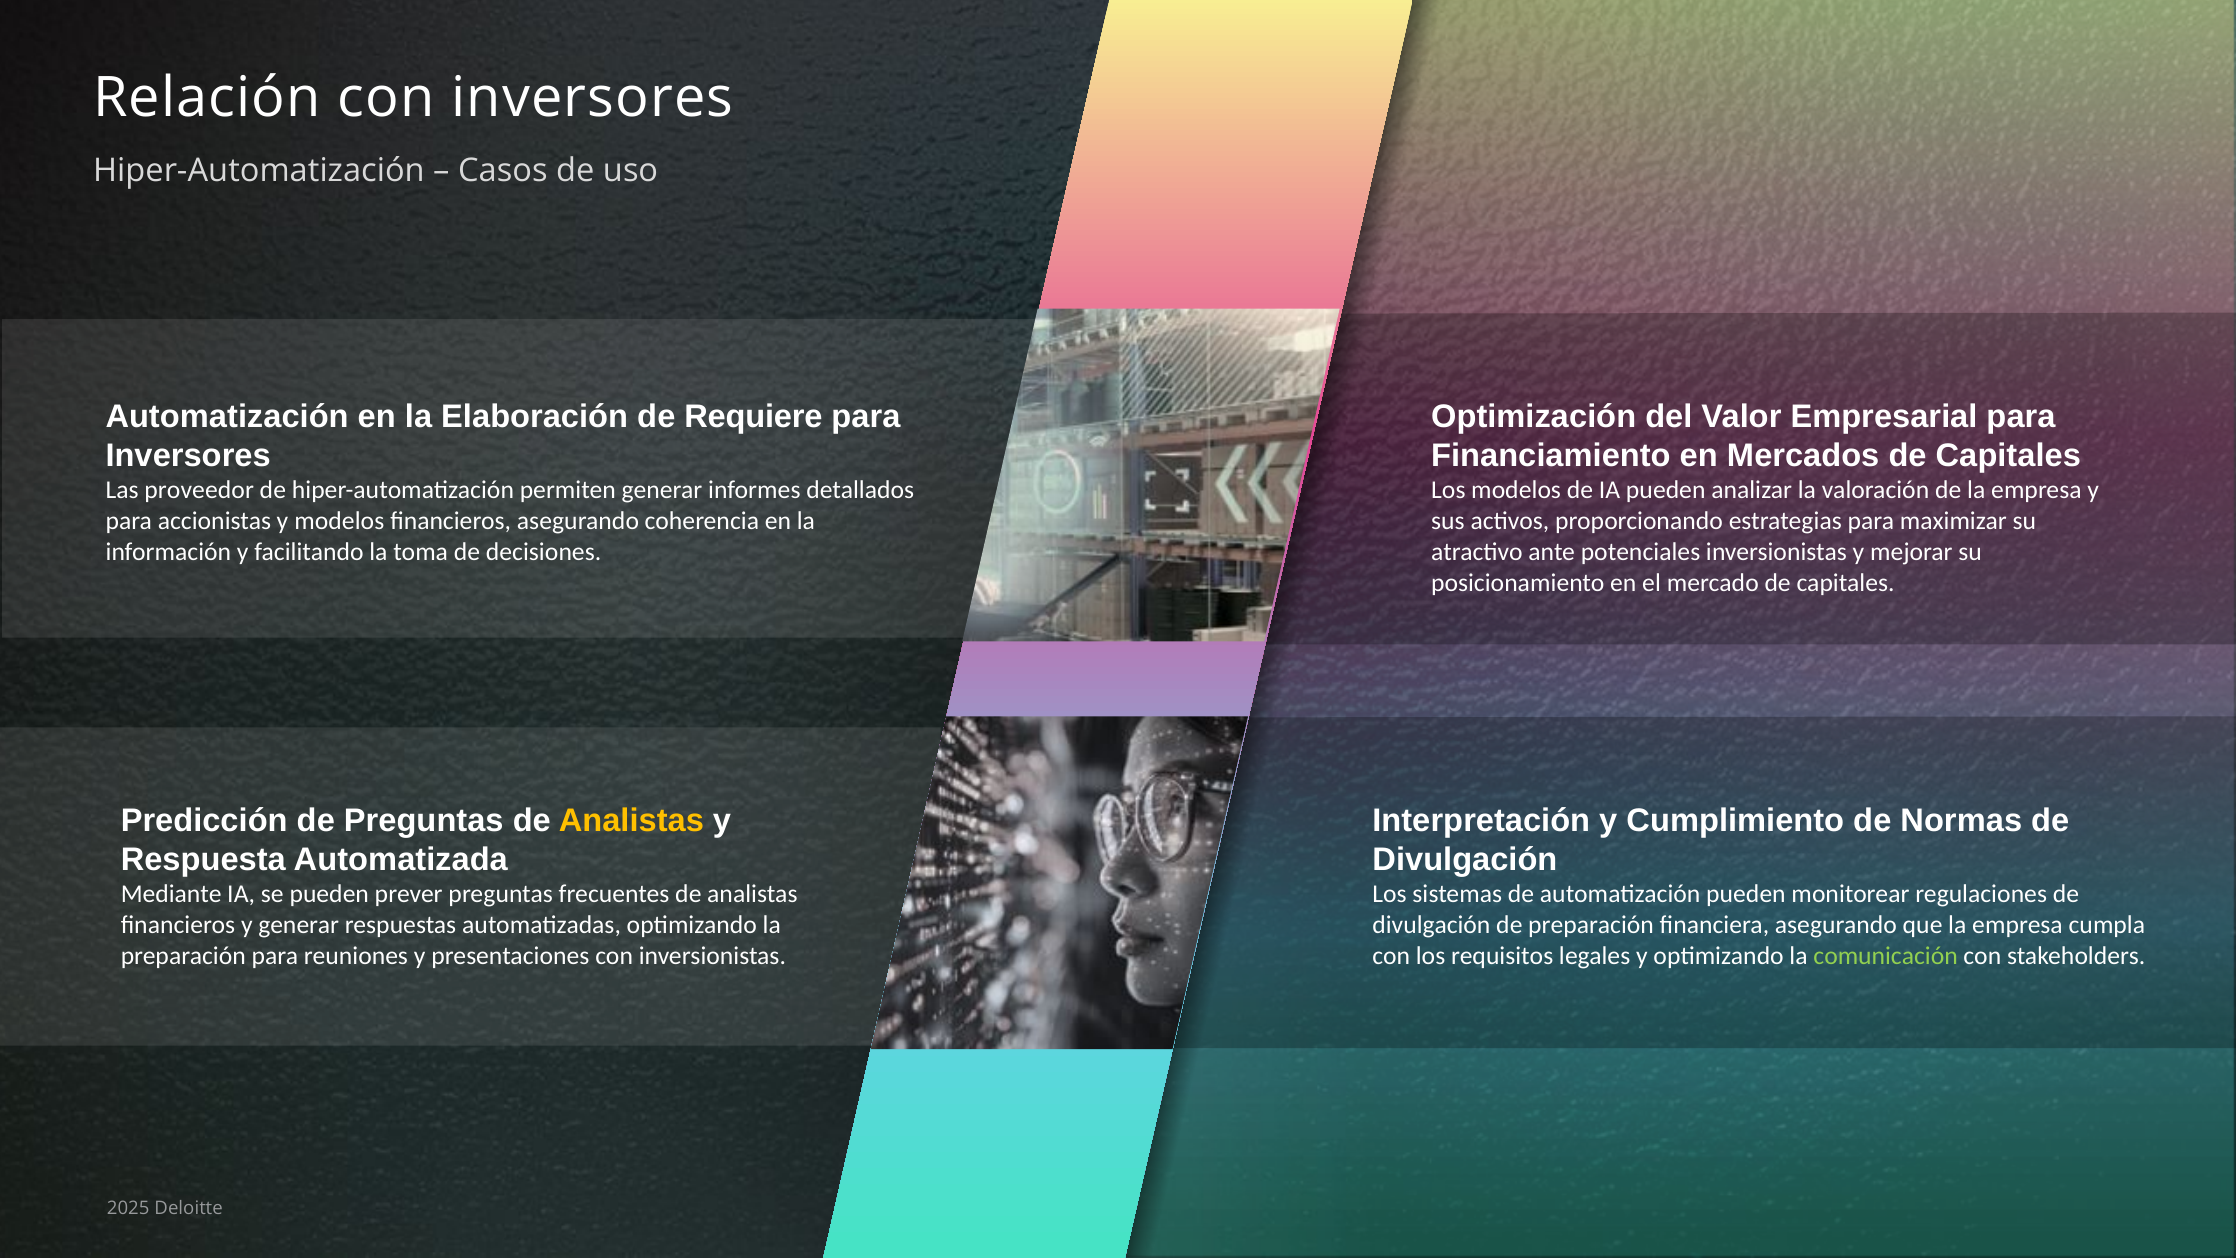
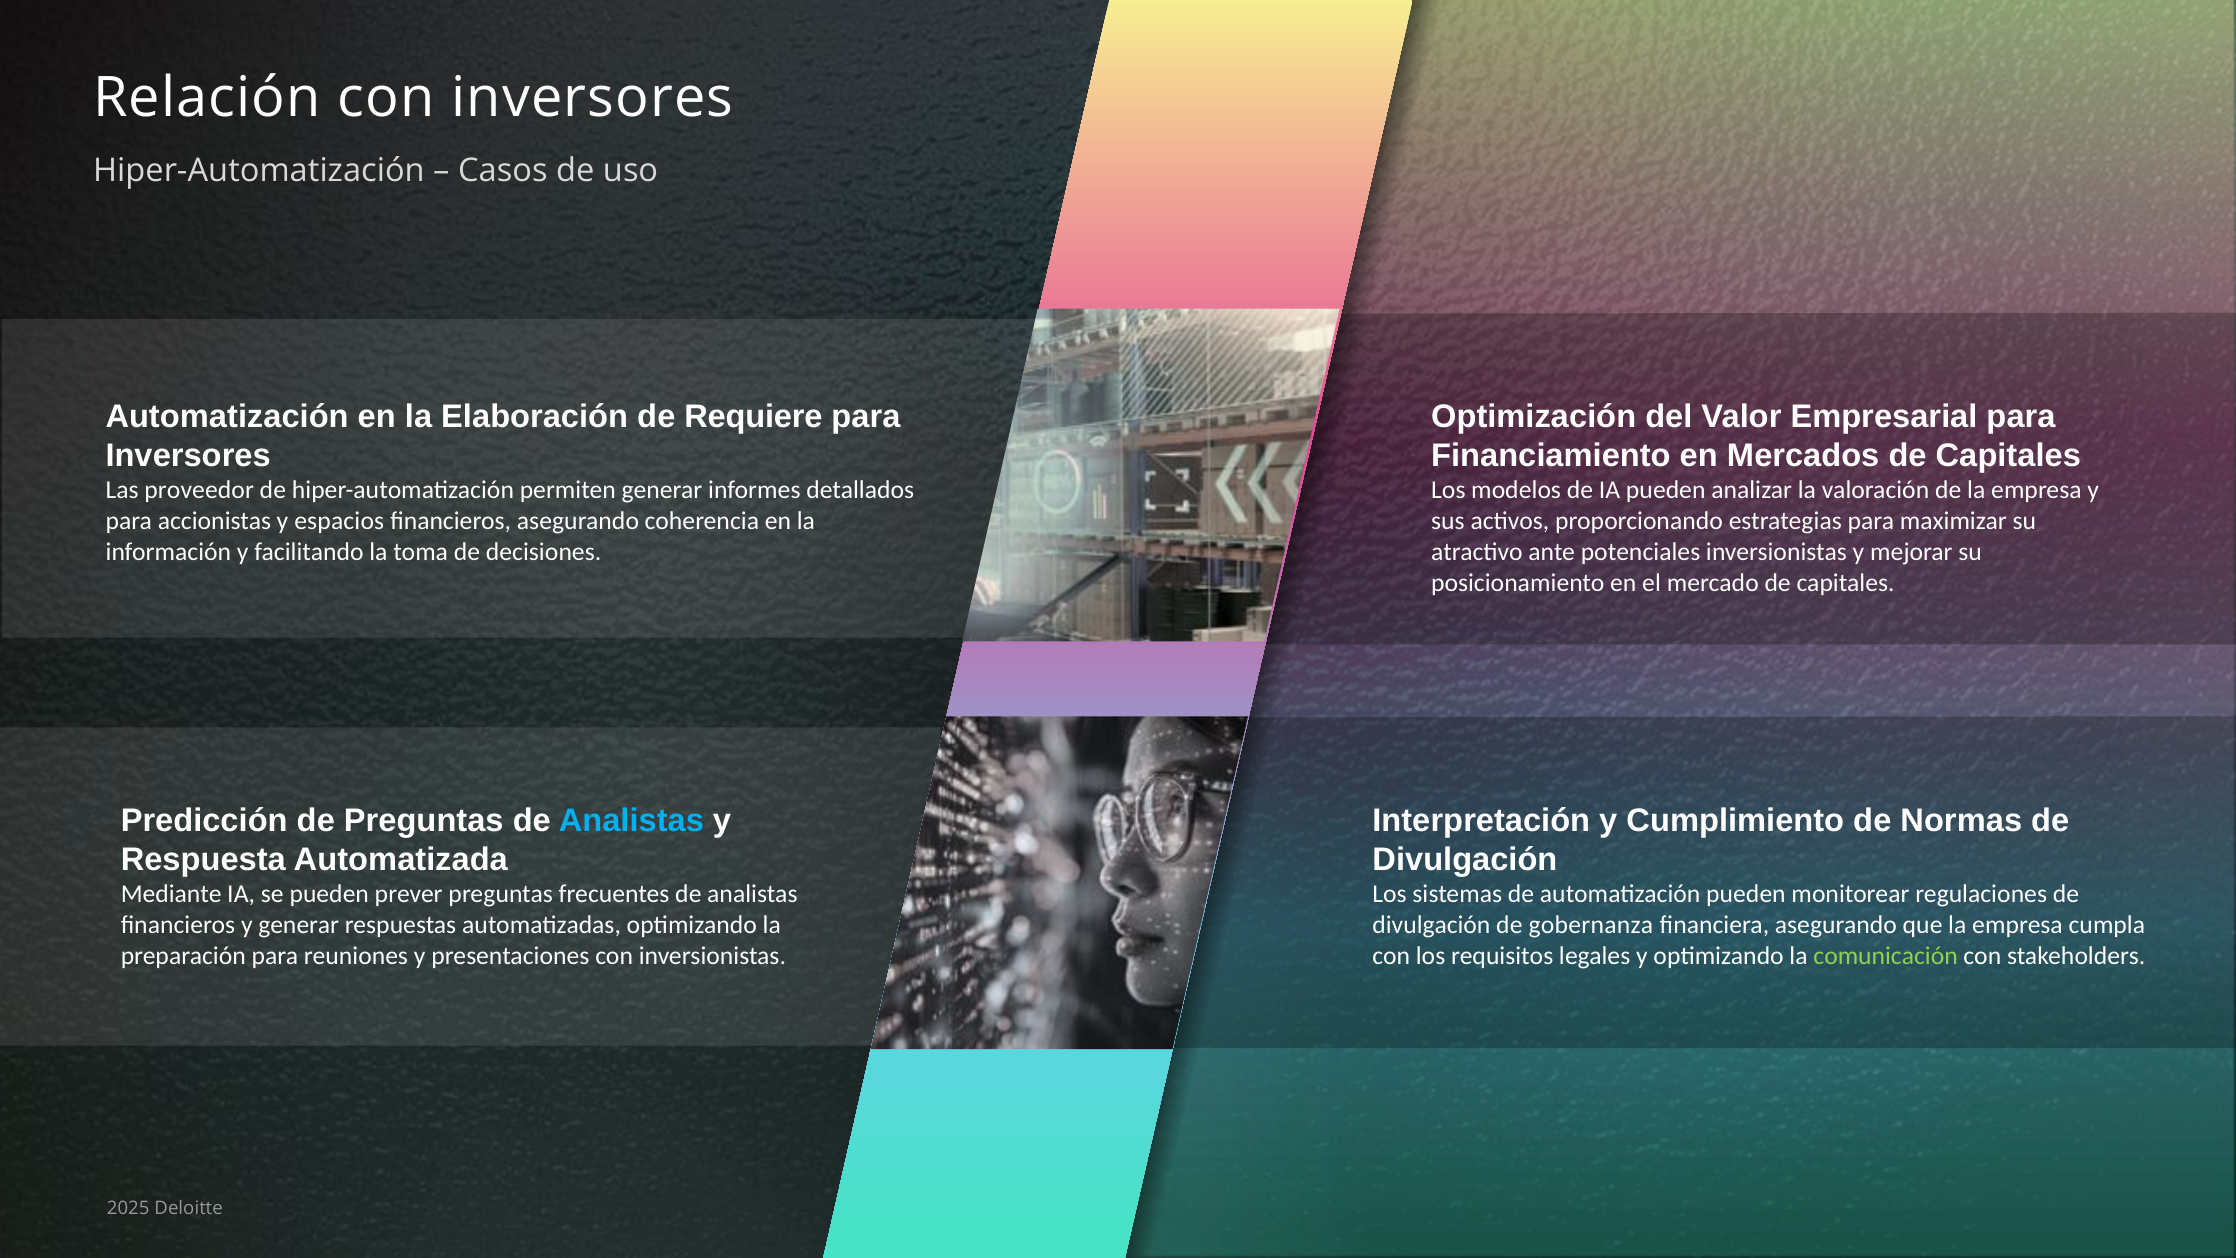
y modelos: modelos -> espacios
Analistas at (631, 821) colour: yellow -> light blue
de preparación: preparación -> gobernanza
